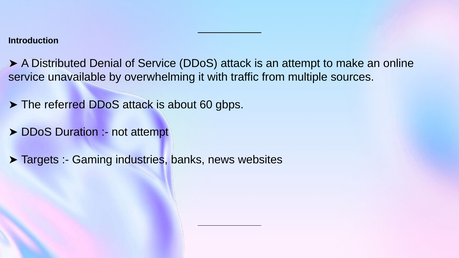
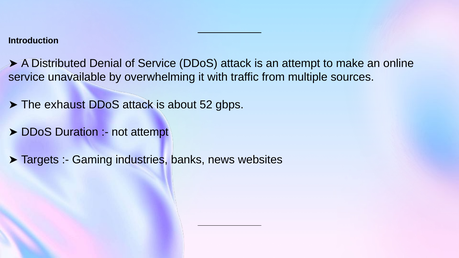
referred: referred -> exhaust
60: 60 -> 52
